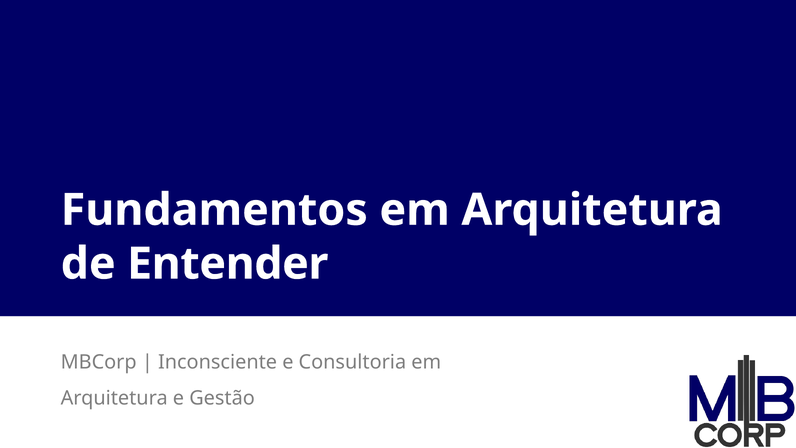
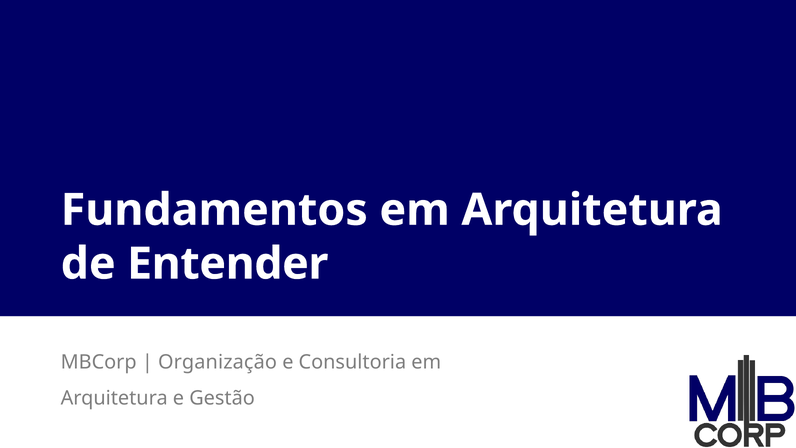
Inconsciente: Inconsciente -> Organização
